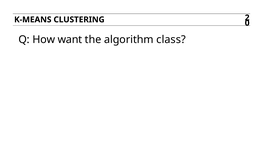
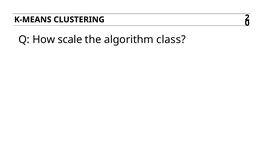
want: want -> scale
